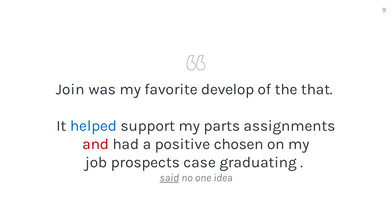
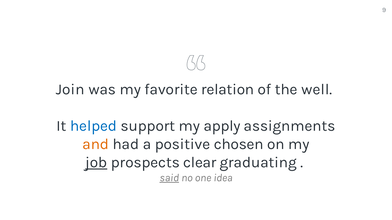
develop: develop -> relation
that: that -> well
parts: parts -> apply
and colour: red -> orange
job underline: none -> present
case: case -> clear
